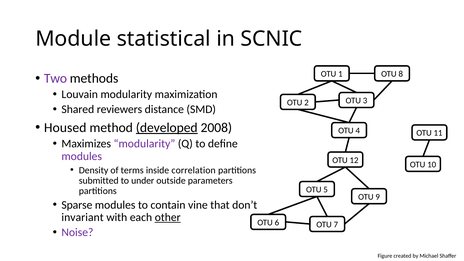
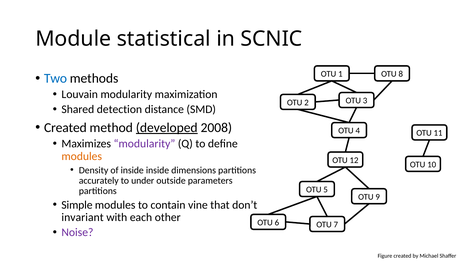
Two colour: purple -> blue
reviewers: reviewers -> detection
Housed at (65, 128): Housed -> Created
modules at (82, 156) colour: purple -> orange
of terms: terms -> inside
correlation: correlation -> dimensions
submitted: submitted -> accurately
Sparse: Sparse -> Simple
other underline: present -> none
